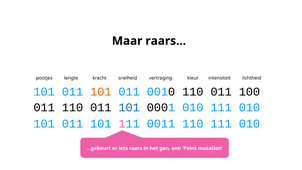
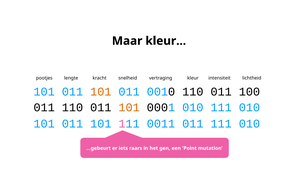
Maar raars: raars -> kleur
101 at (129, 107) colour: blue -> orange
0011 110: 110 -> 011
